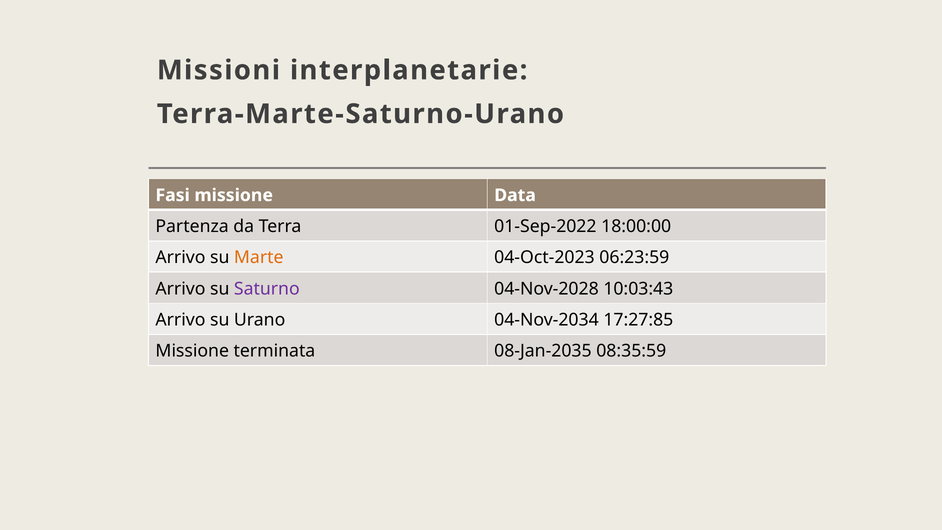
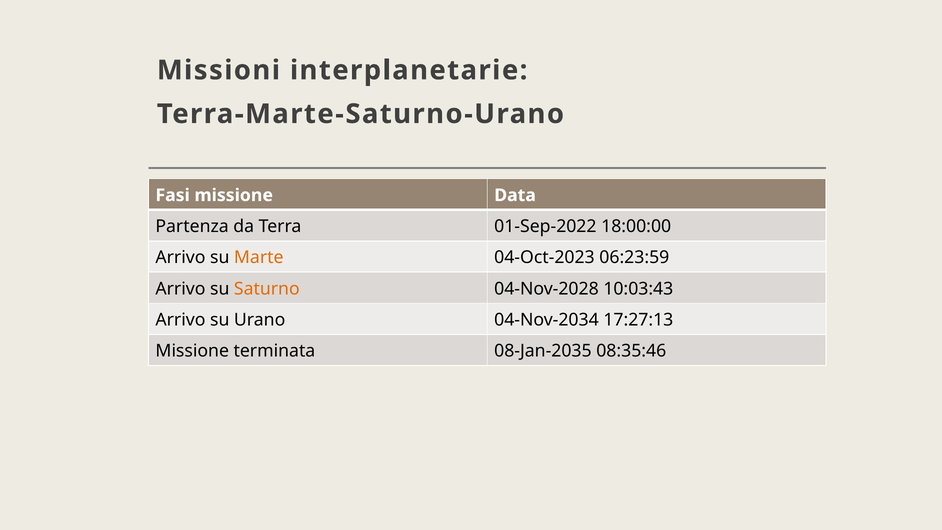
Saturno colour: purple -> orange
17:27:85: 17:27:85 -> 17:27:13
08:35:59: 08:35:59 -> 08:35:46
